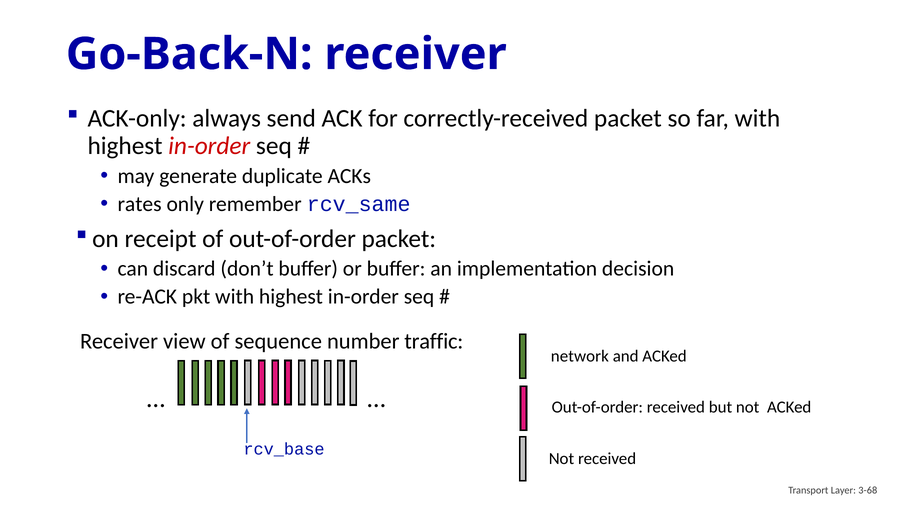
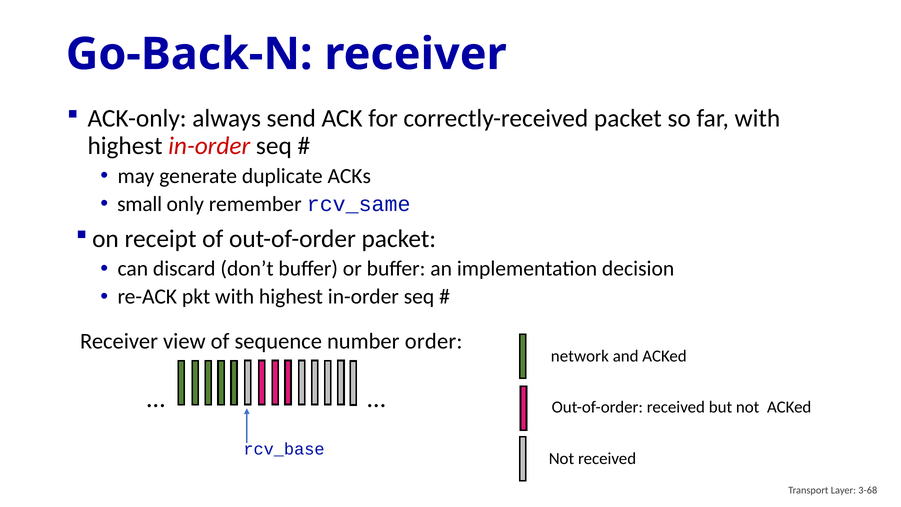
rates: rates -> small
traffic: traffic -> order
